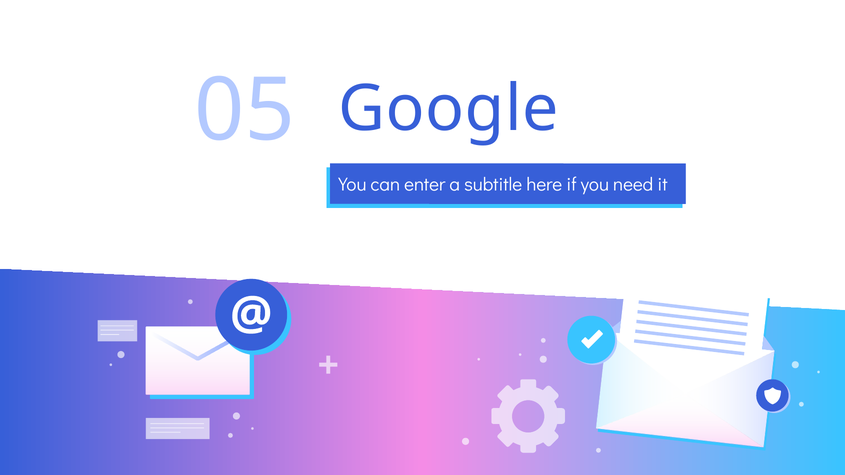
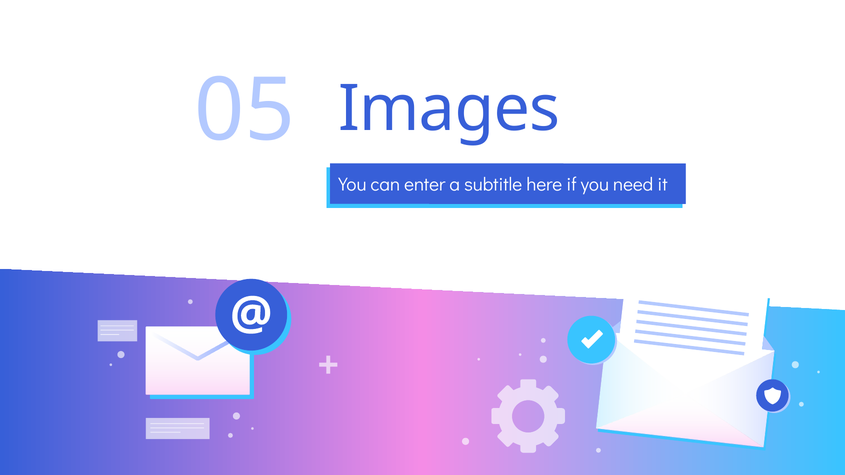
Google: Google -> Images
